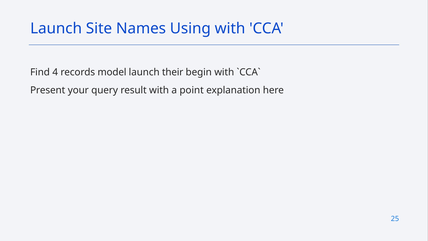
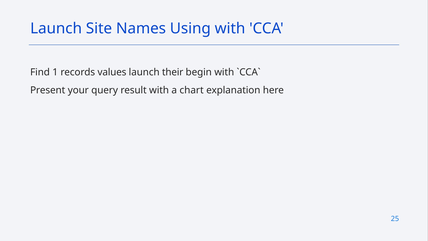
4: 4 -> 1
model: model -> values
point: point -> chart
